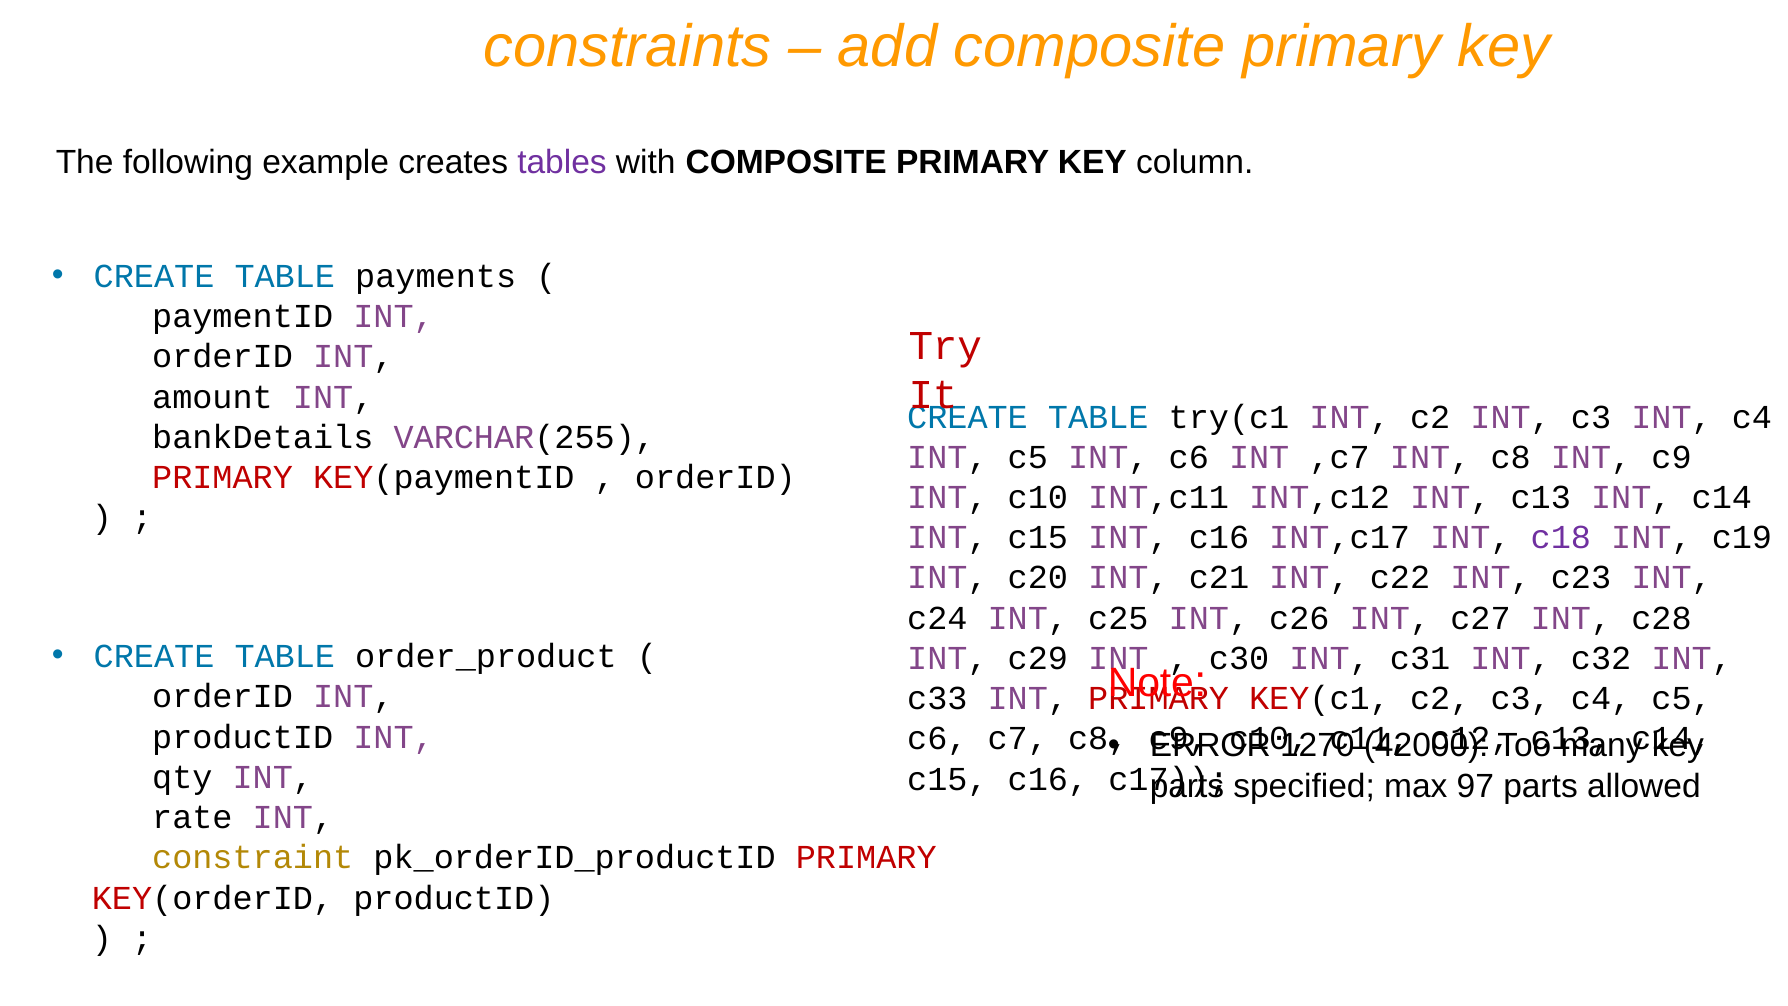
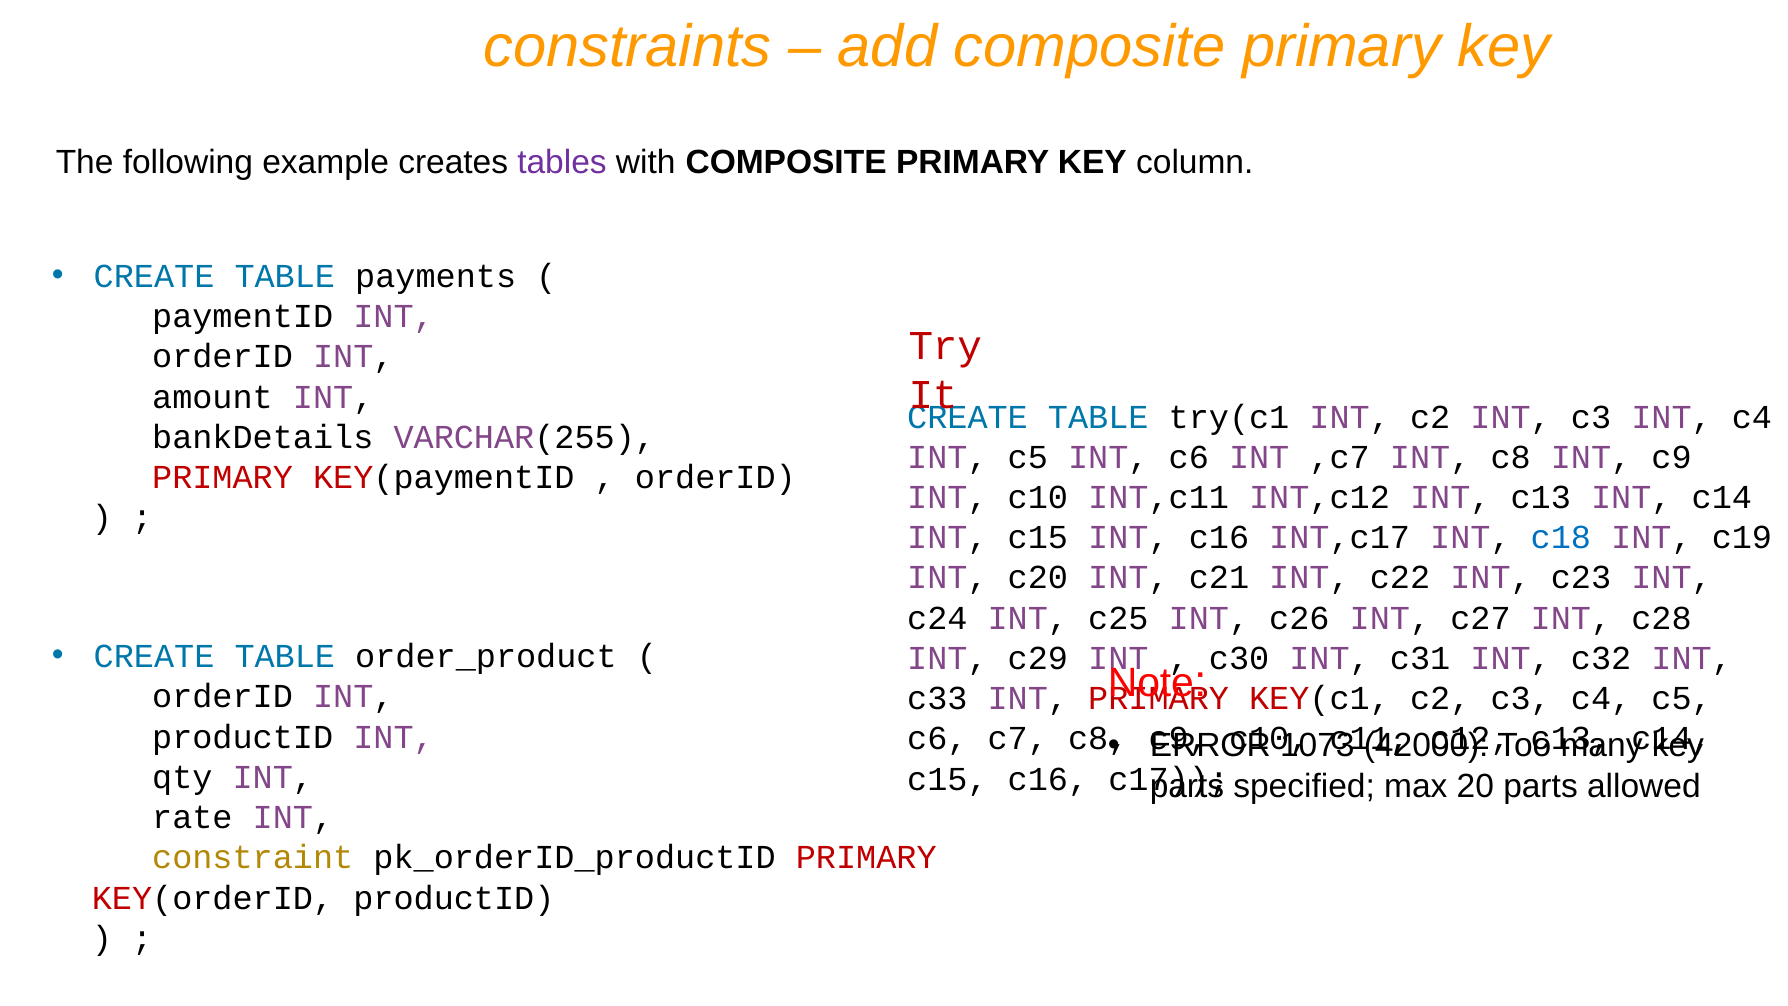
c18 colour: purple -> blue
1270: 1270 -> 1073
97: 97 -> 20
